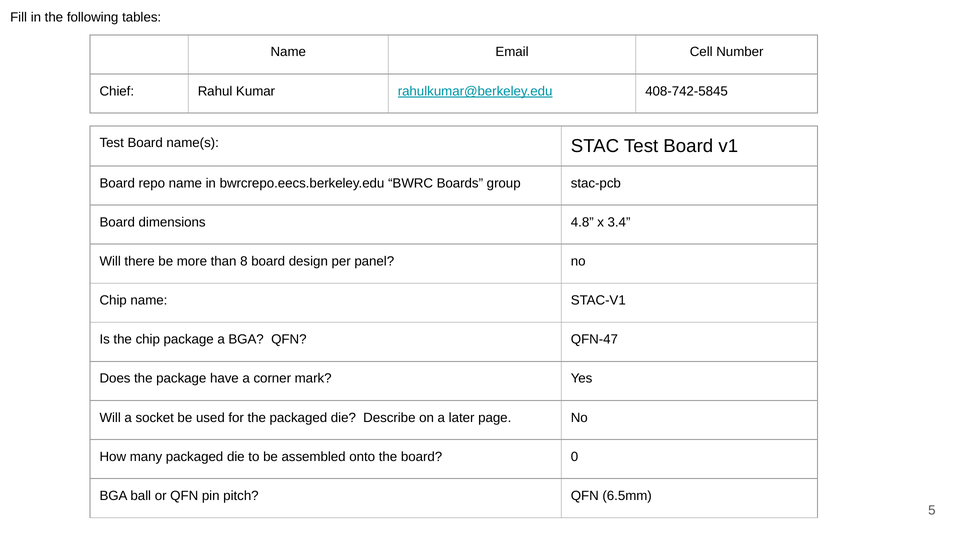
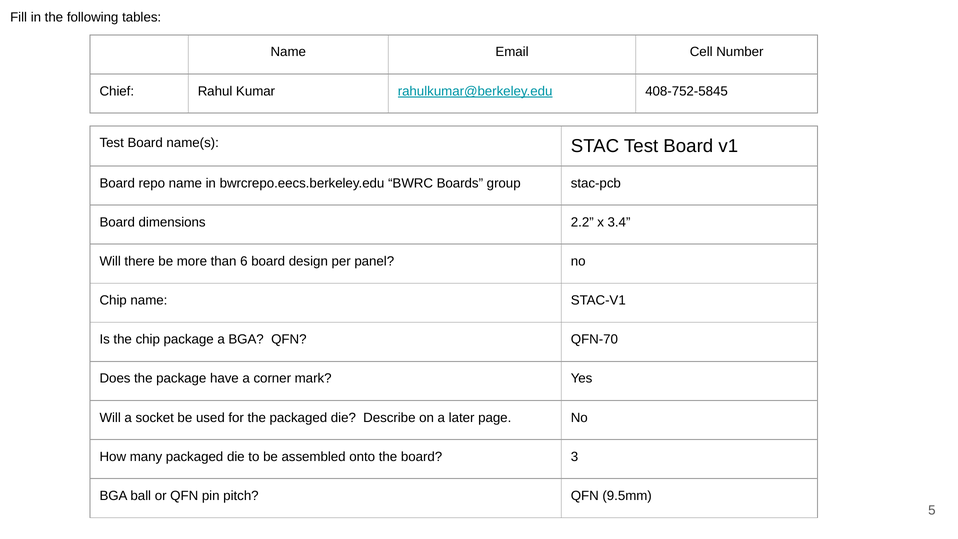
408-742-5845: 408-742-5845 -> 408-752-5845
4.8: 4.8 -> 2.2
8: 8 -> 6
QFN-47: QFN-47 -> QFN-70
0: 0 -> 3
6.5mm: 6.5mm -> 9.5mm
